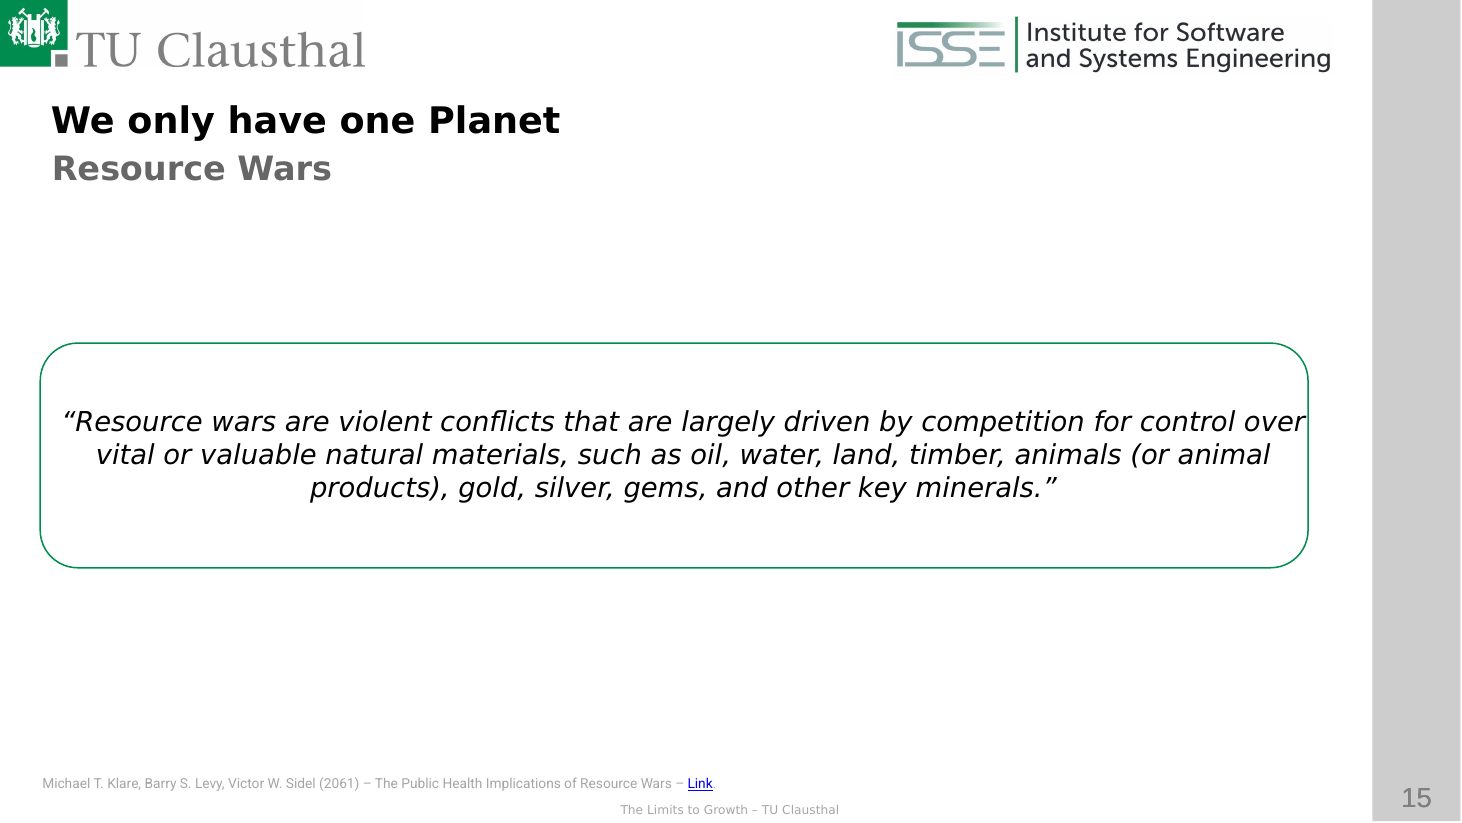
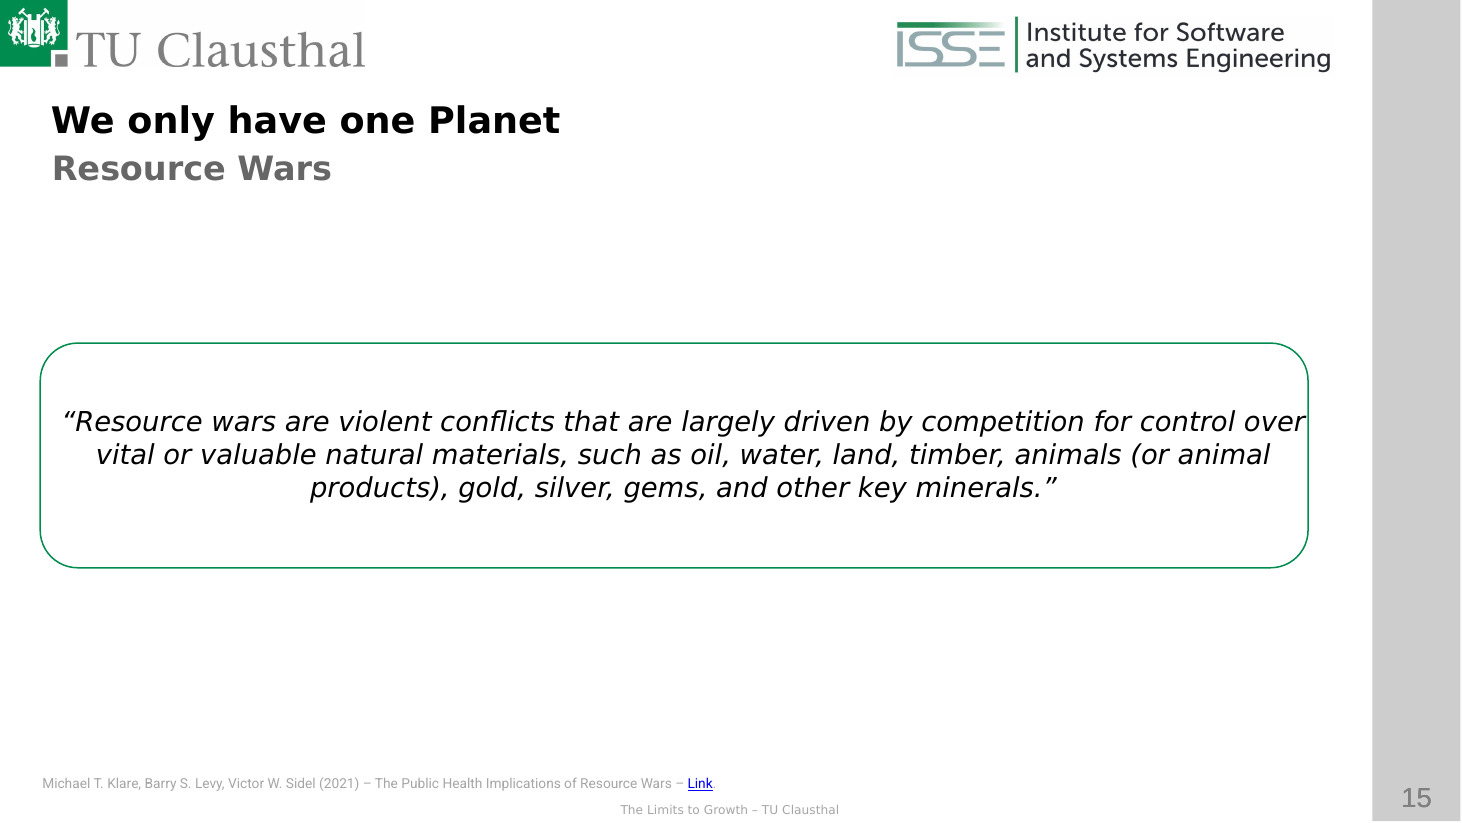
2061: 2061 -> 2021
